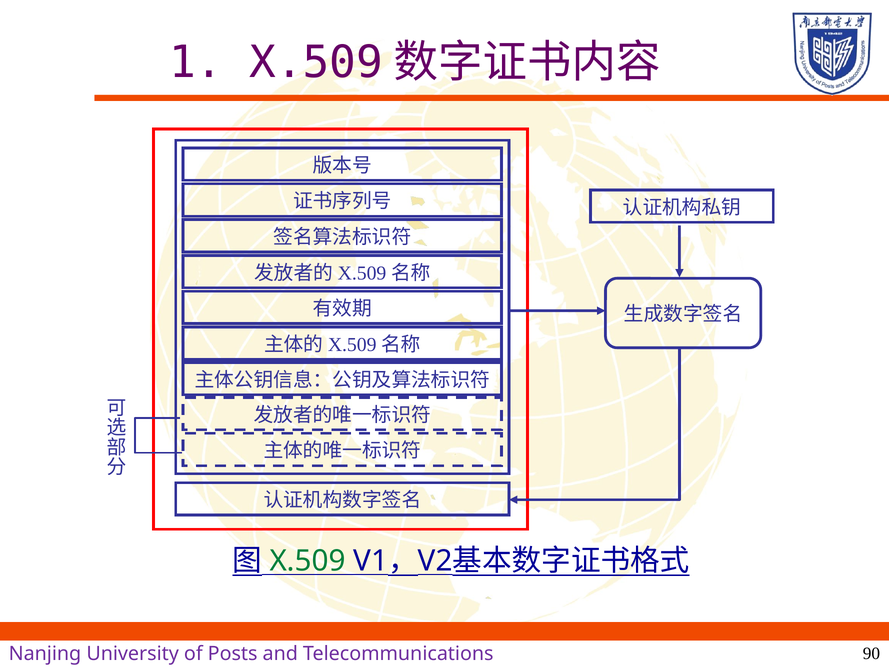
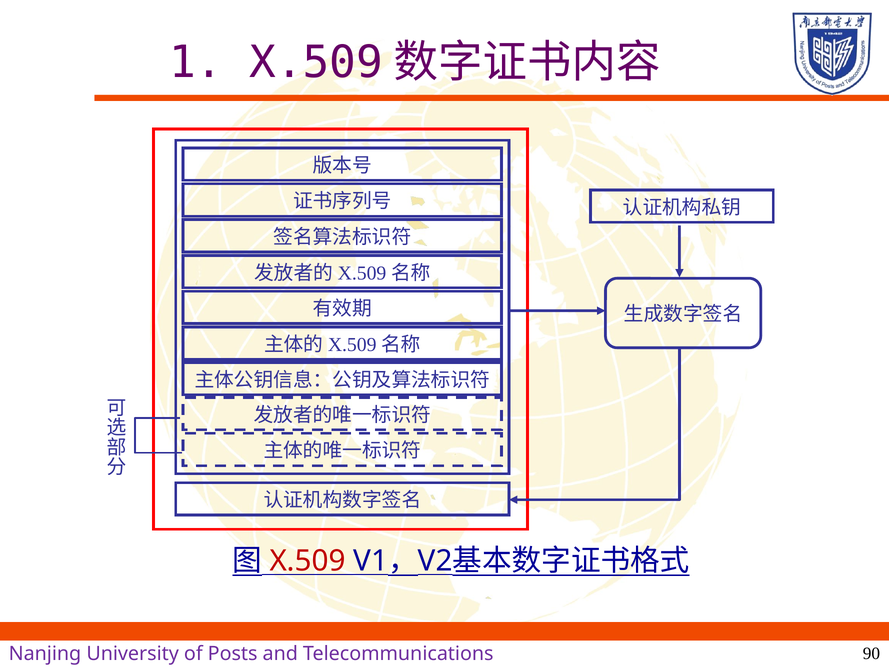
X.509 colour: green -> red
